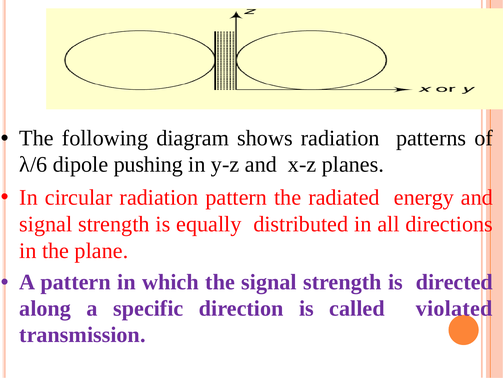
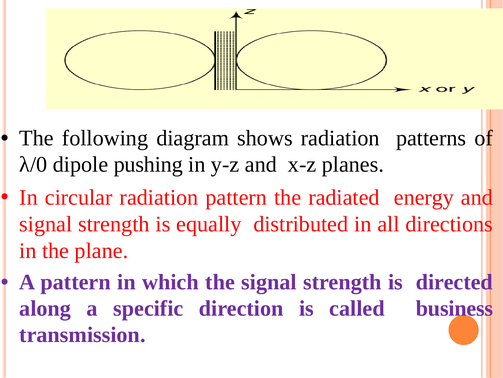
λ/6: λ/6 -> λ/0
violated: violated -> business
